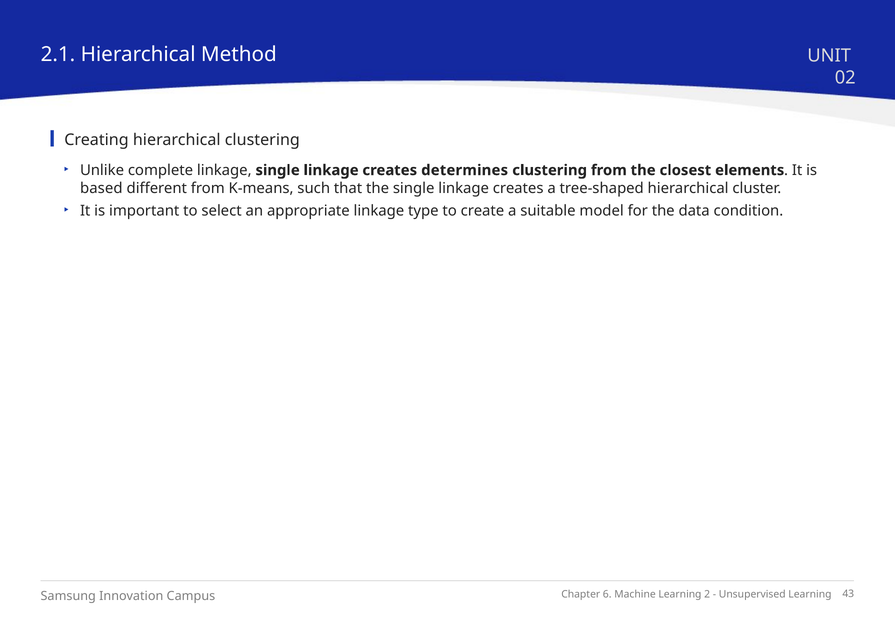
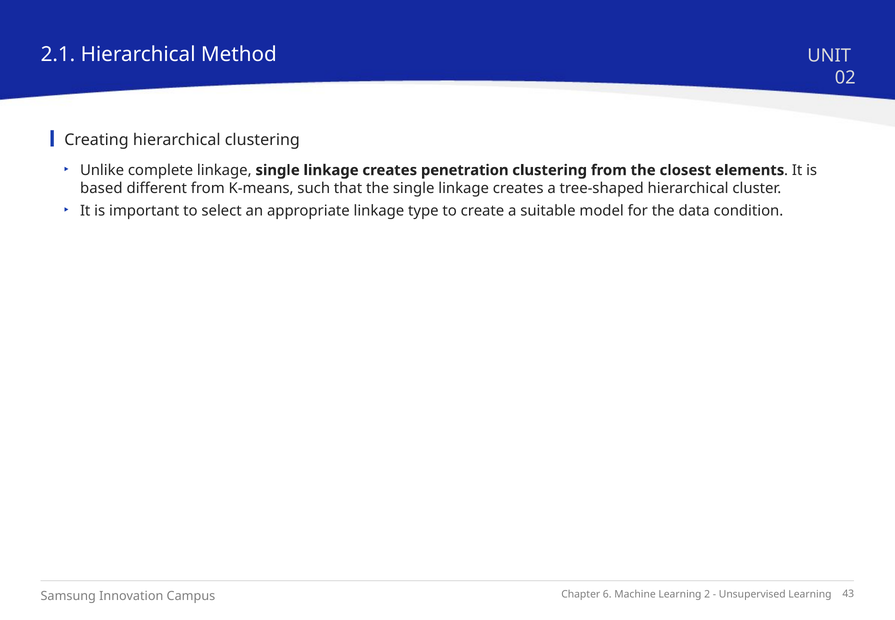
determines: determines -> penetration
